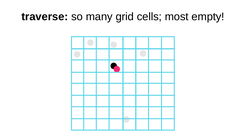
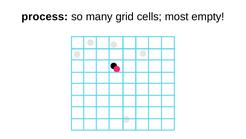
traverse: traverse -> process
